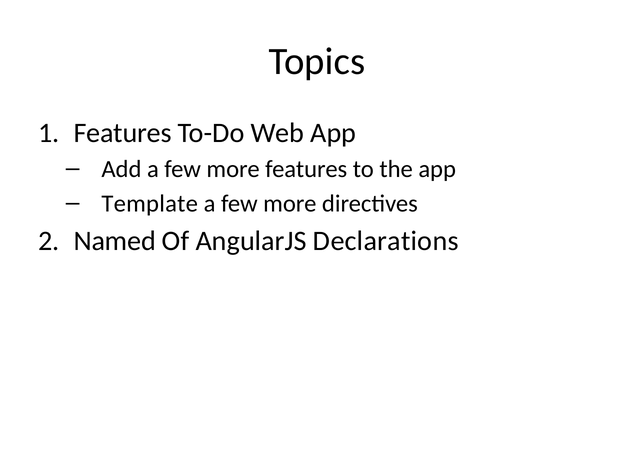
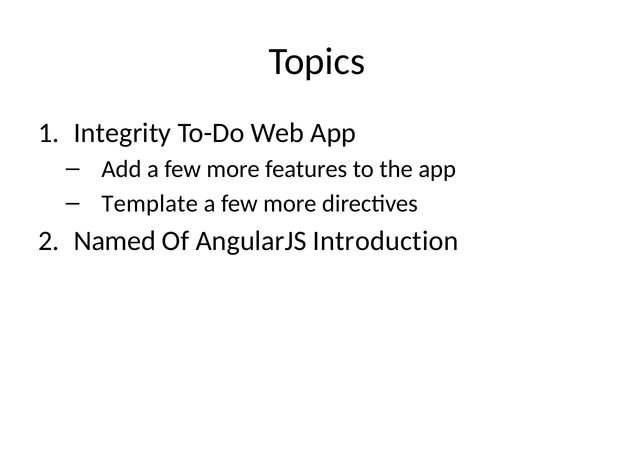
Features at (123, 133): Features -> Integrity
Declarations: Declarations -> Introduction
